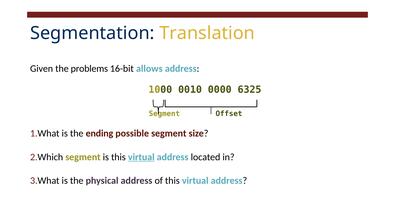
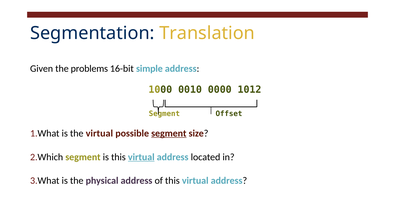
allows: allows -> simple
6325: 6325 -> 1012
the ending: ending -> virtual
segment at (169, 133) underline: none -> present
